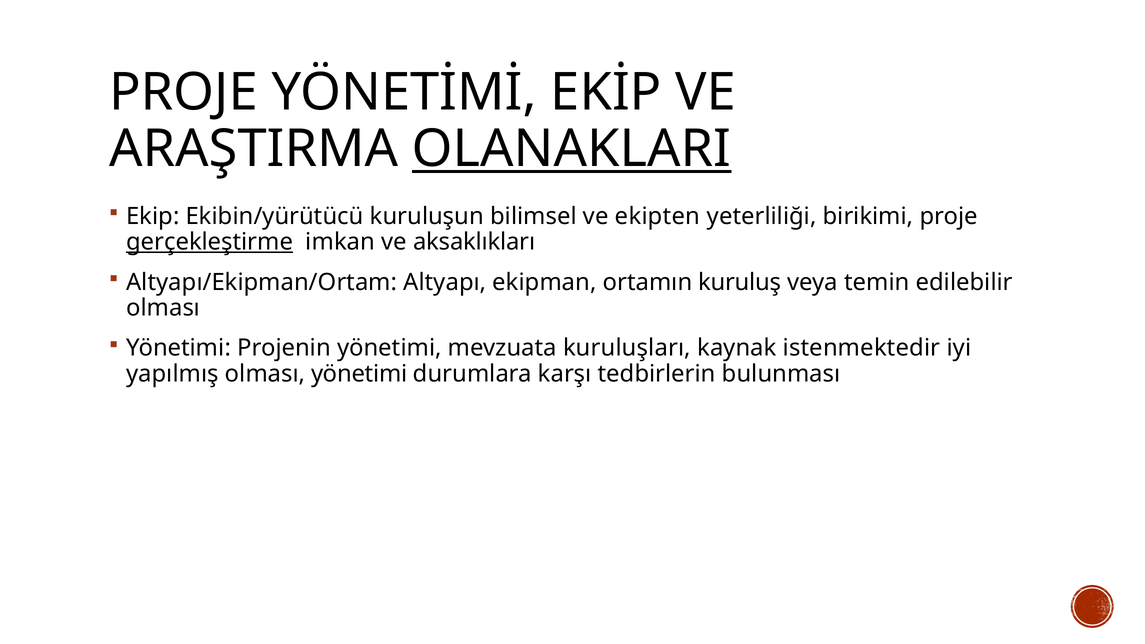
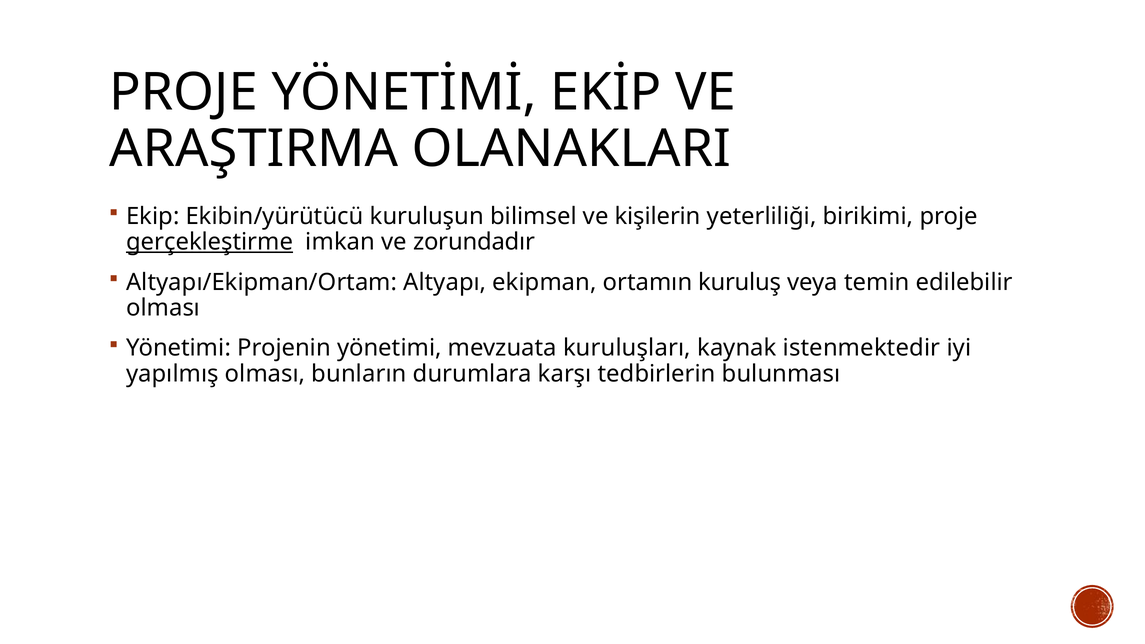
OLANAKLARI underline: present -> none
ekipten: ekipten -> kişilerin
aksaklıkları: aksaklıkları -> zorundadır
olması yönetimi: yönetimi -> bunların
